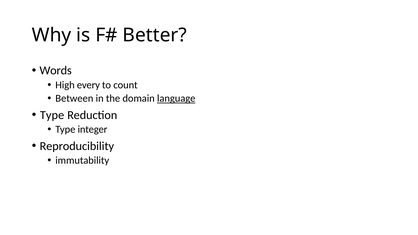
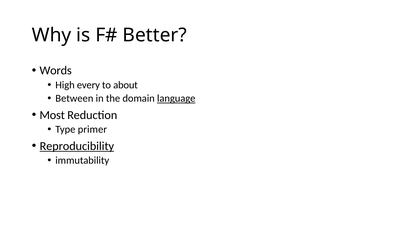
count: count -> about
Type at (52, 115): Type -> Most
integer: integer -> primer
Reproducibility underline: none -> present
